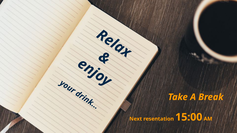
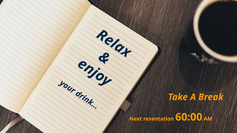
15:00: 15:00 -> 60:00
